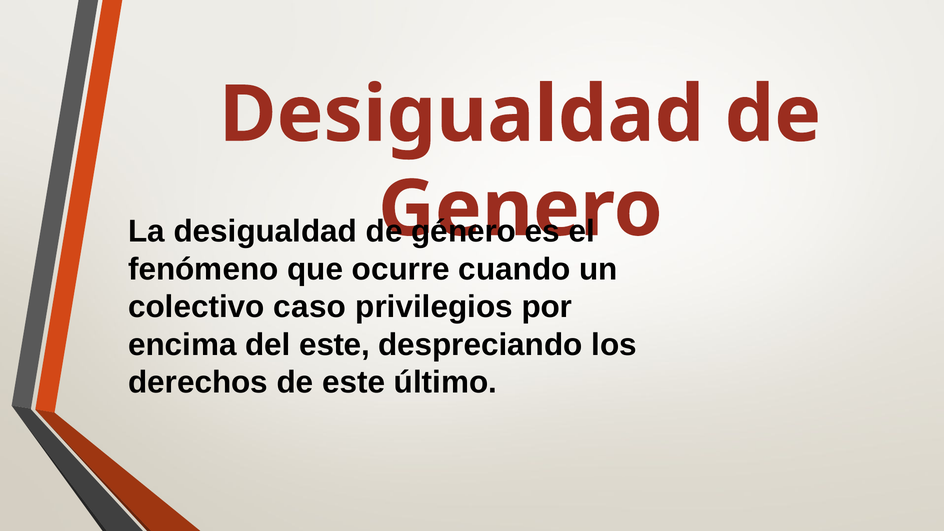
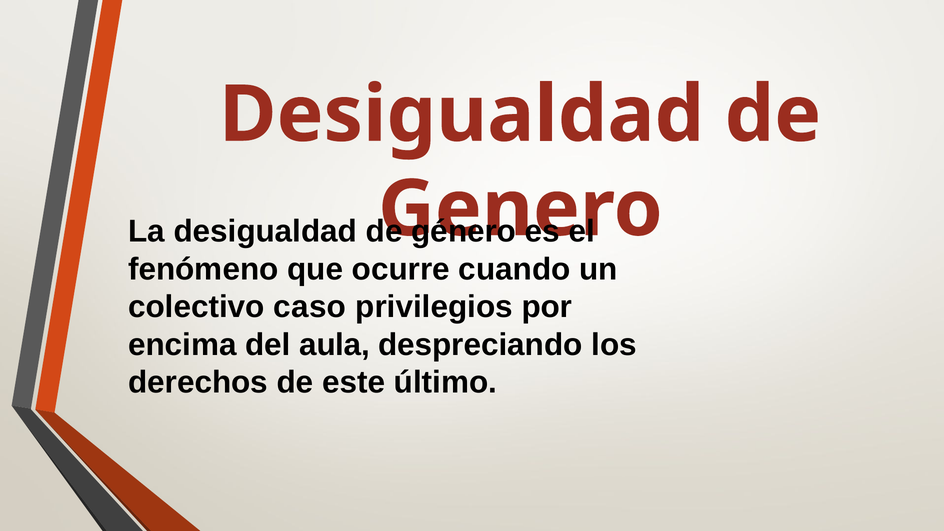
del este: este -> aula
